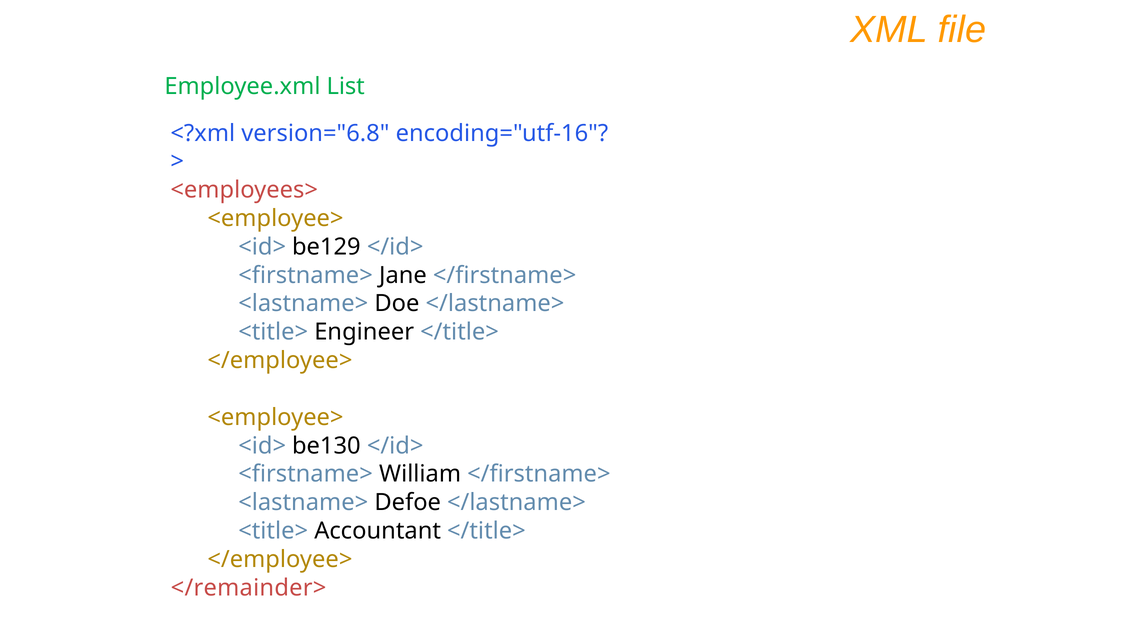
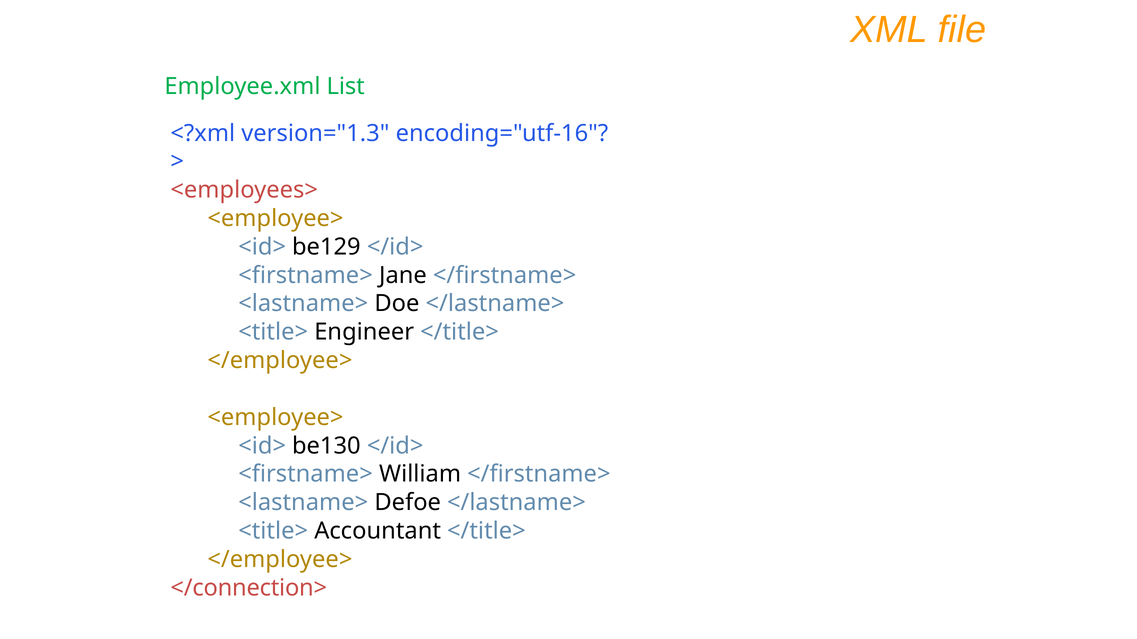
version="6.8: version="6.8 -> version="1.3
</remainder>: </remainder> -> </connection>
